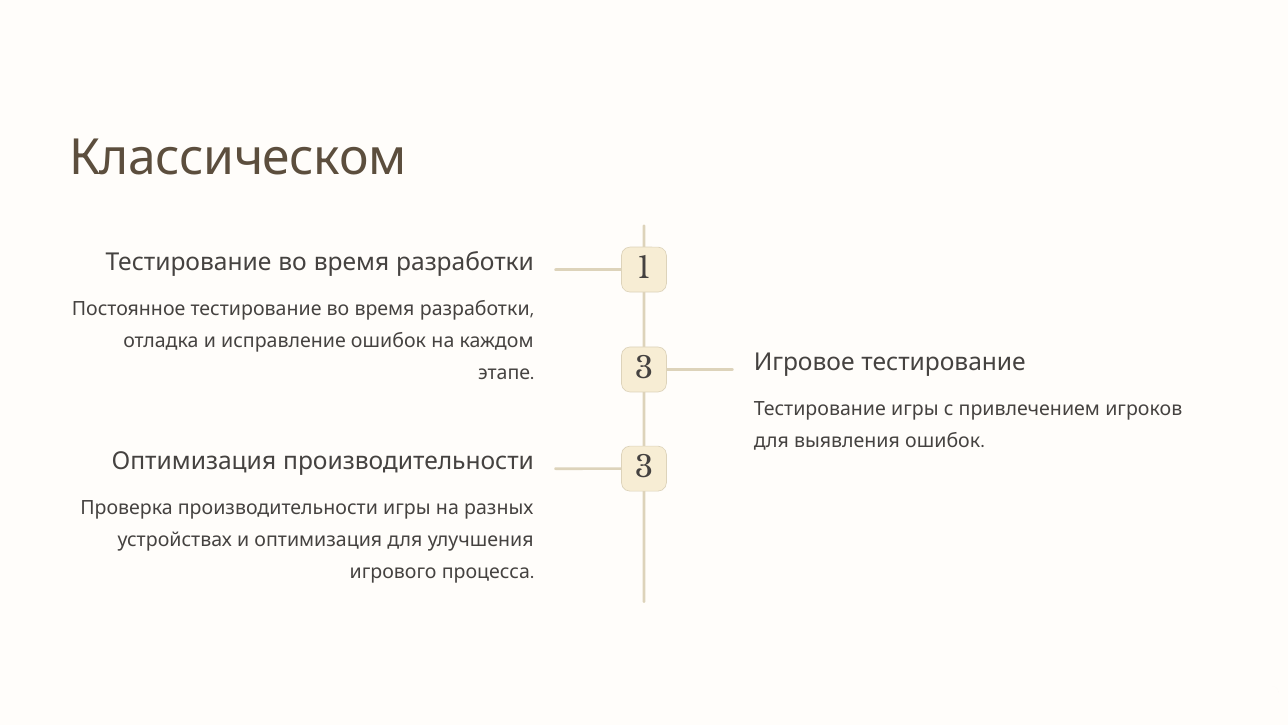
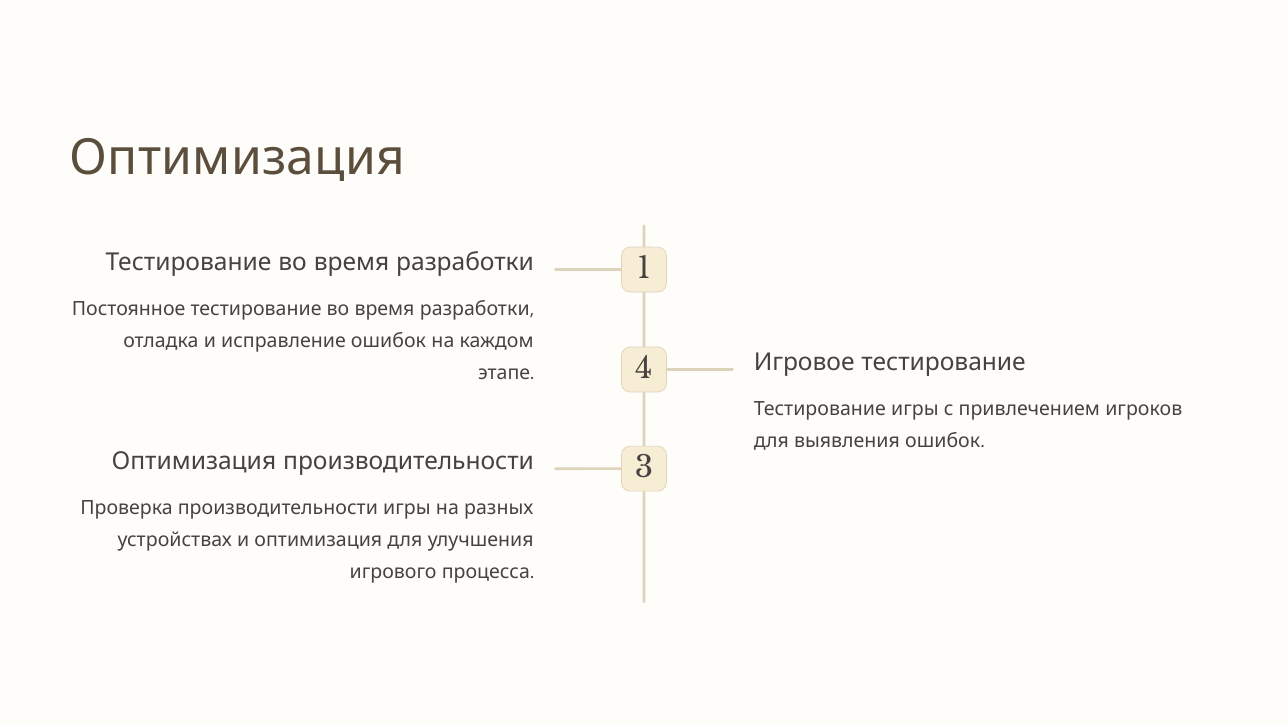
Классическом at (238, 158): Классическом -> Оптимизация
этапе 3: 3 -> 4
